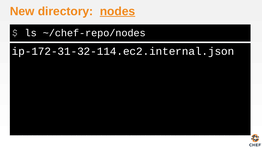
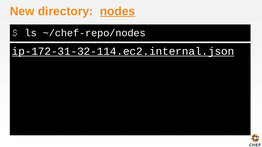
ip-172-31-32-114.ec2.internal.json underline: none -> present
